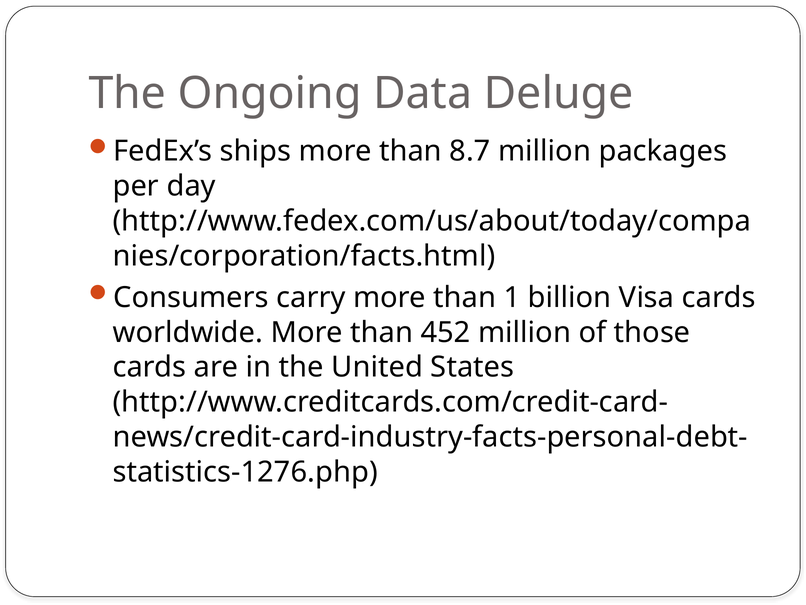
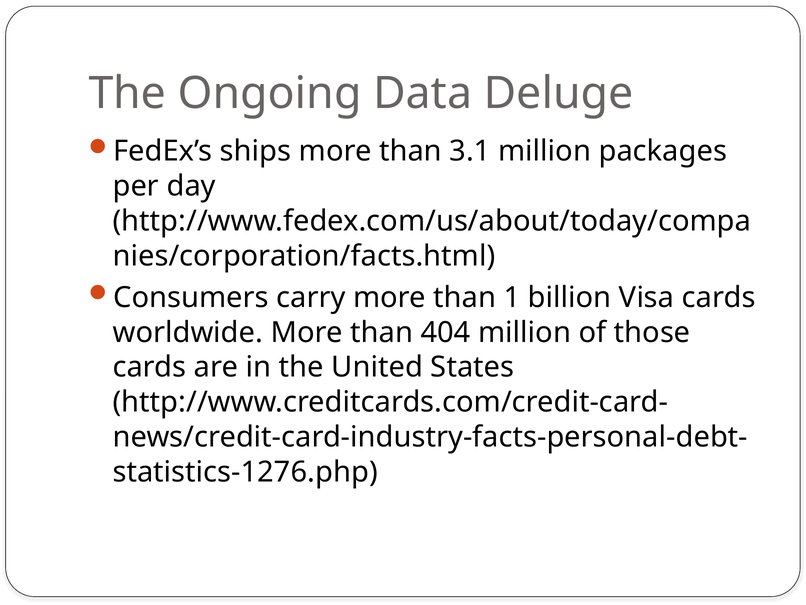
8.7: 8.7 -> 3.1
452: 452 -> 404
